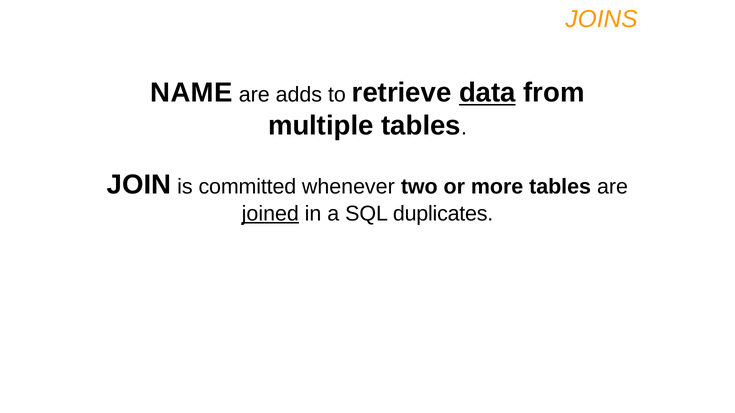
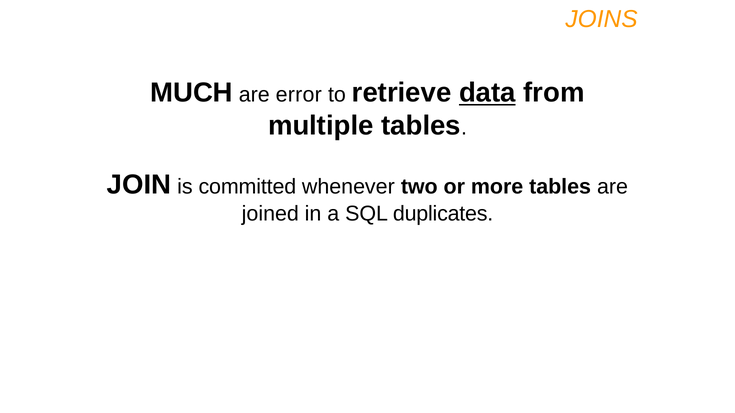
NAME: NAME -> MUCH
adds: adds -> error
joined underline: present -> none
